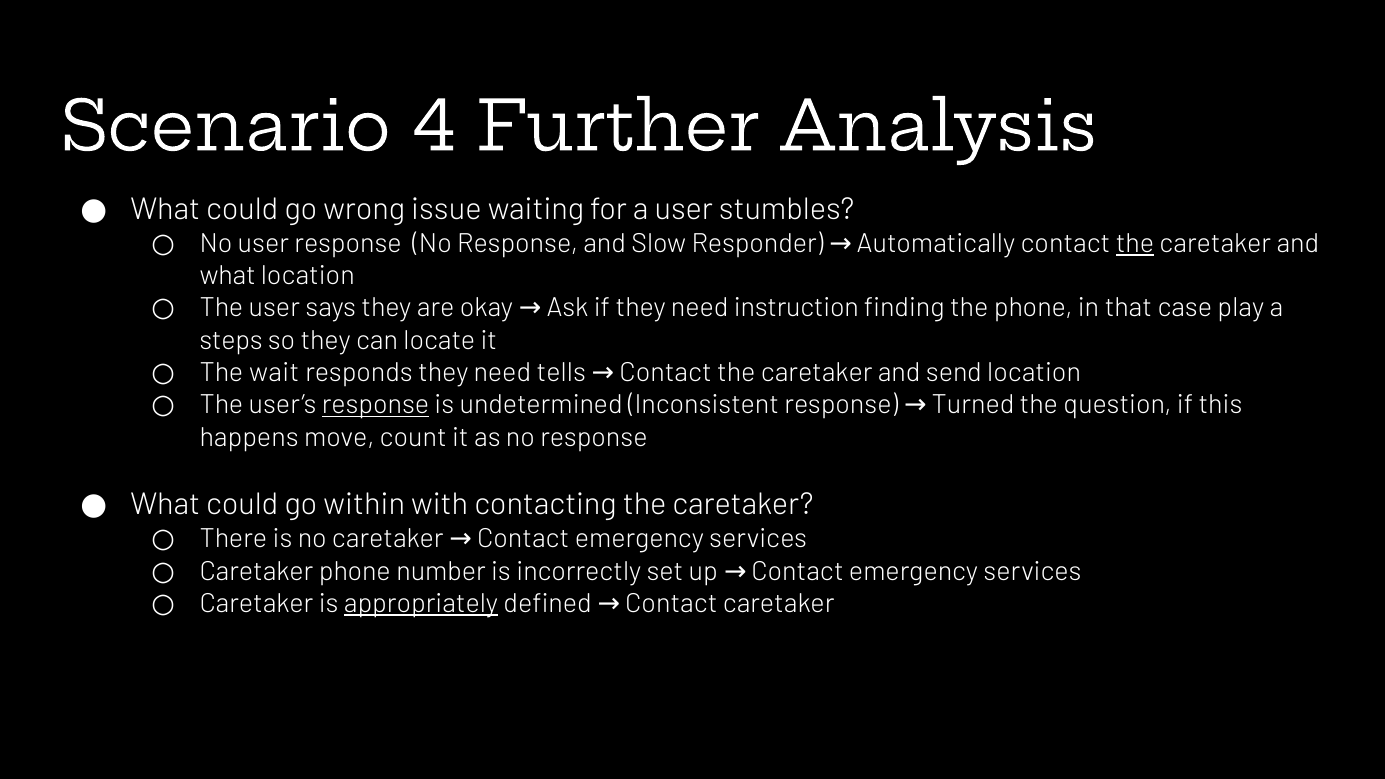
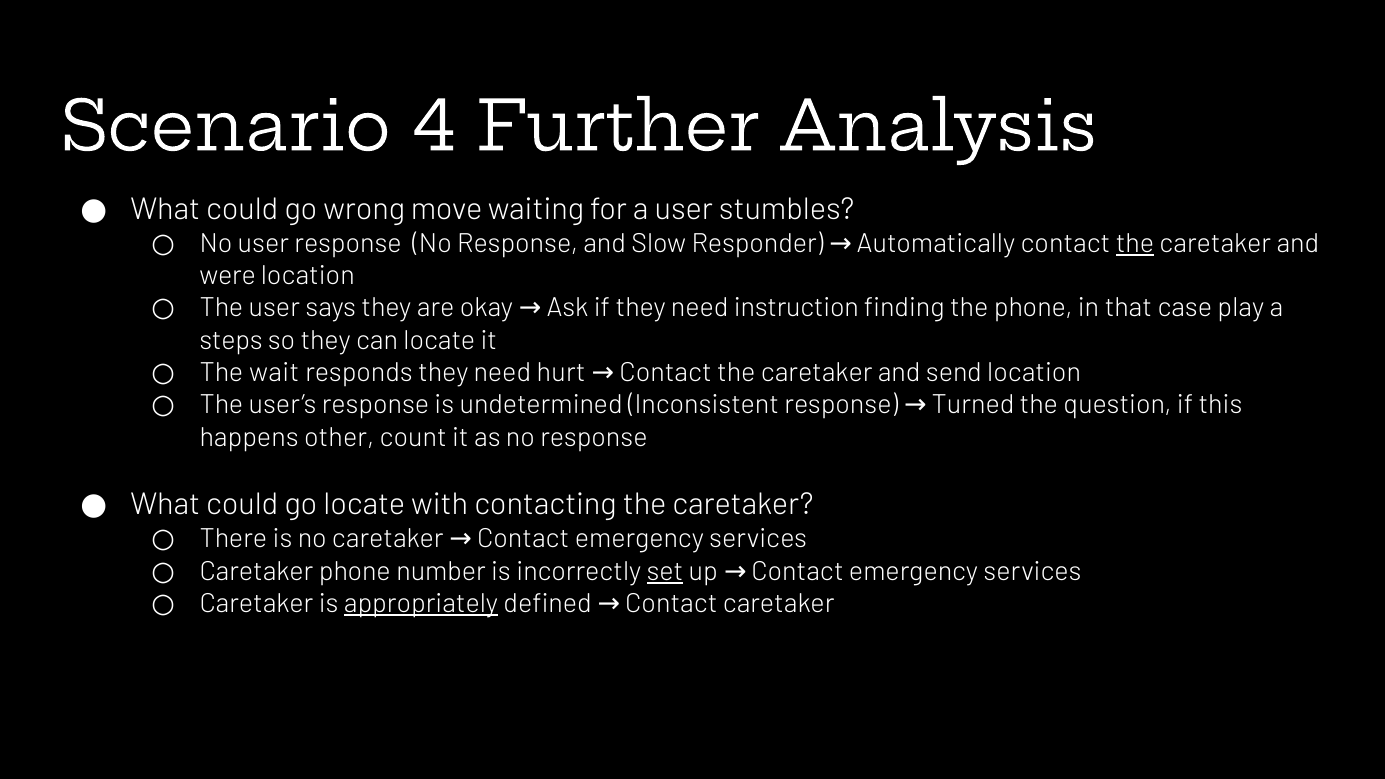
issue: issue -> move
what at (228, 276): what -> were
tells: tells -> hurt
response at (376, 405) underline: present -> none
move: move -> other
go within: within -> locate
set underline: none -> present
